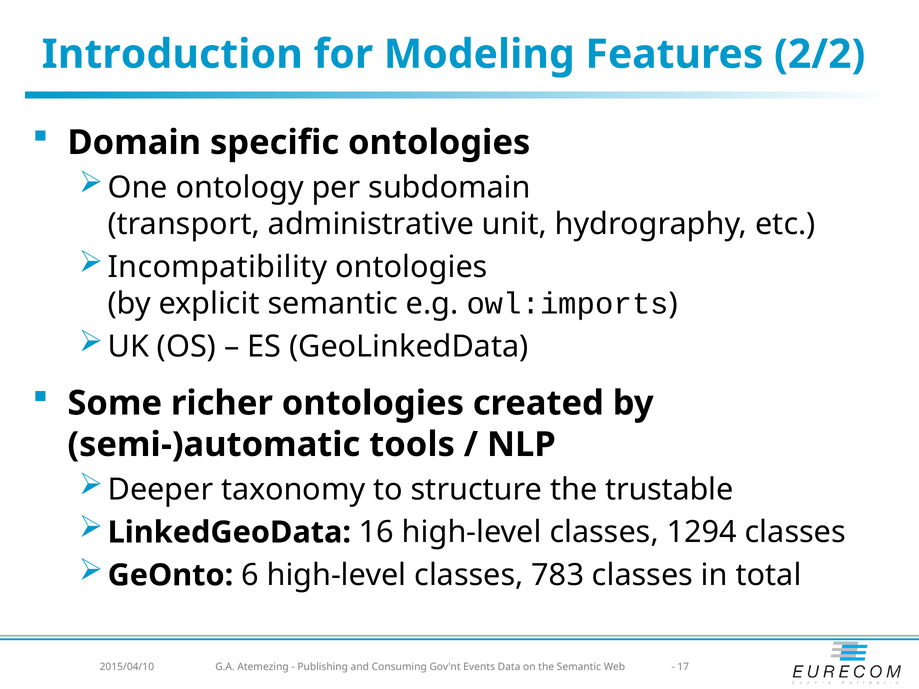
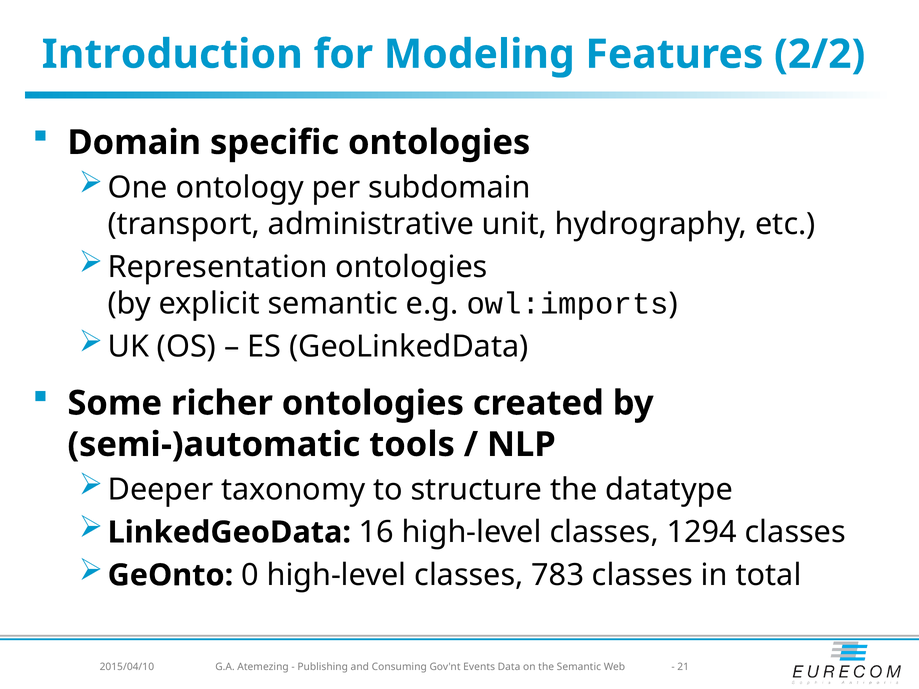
Incompatibility: Incompatibility -> Representation
trustable: trustable -> datatype
6: 6 -> 0
17: 17 -> 21
